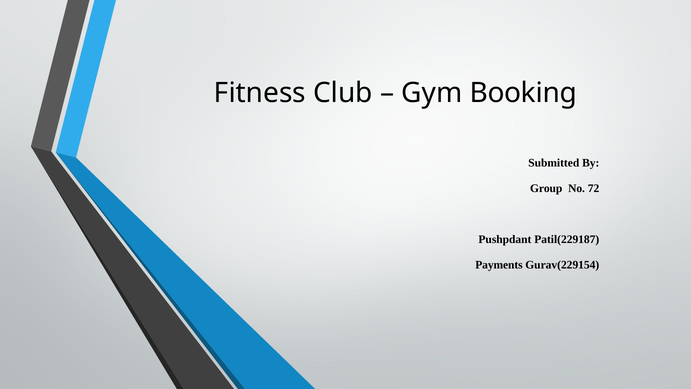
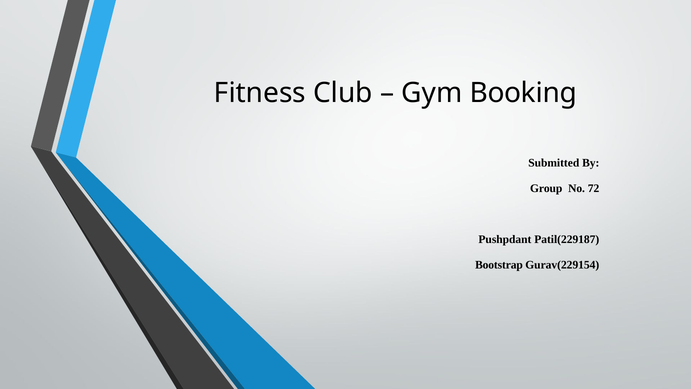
Payments: Payments -> Bootstrap
